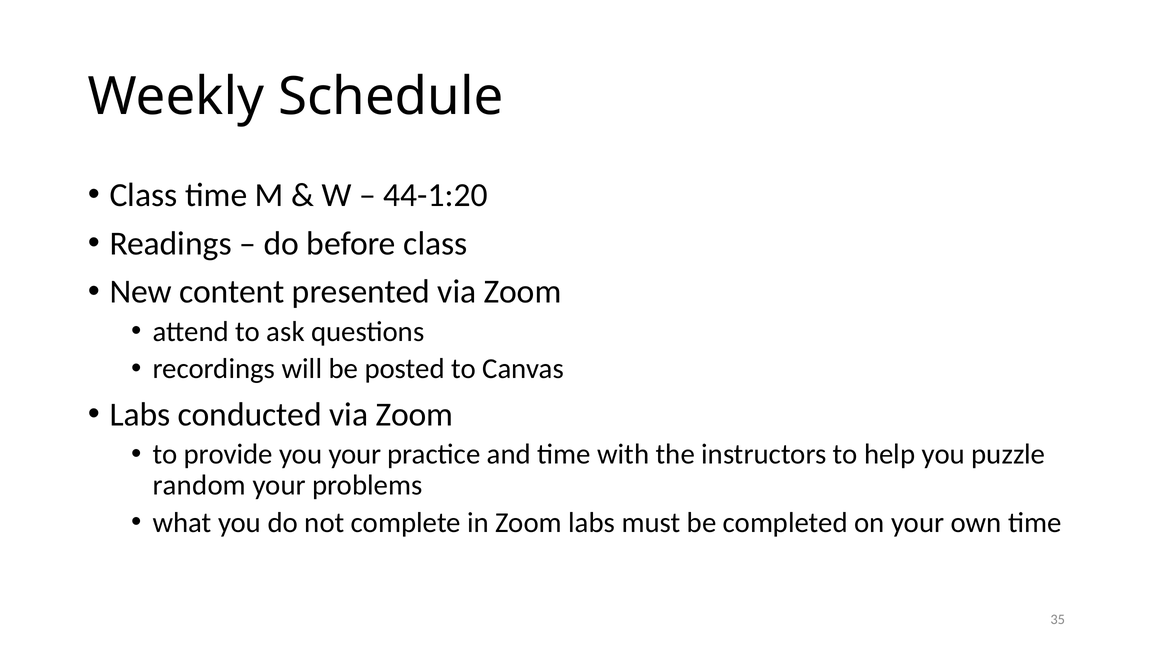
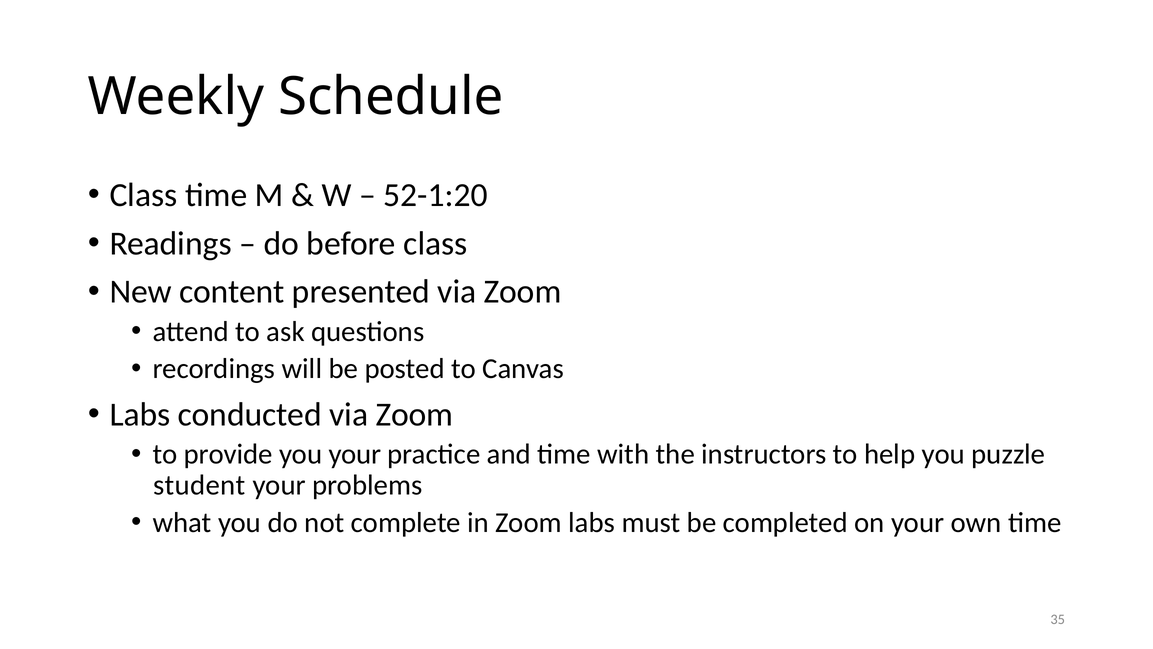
44-1:20: 44-1:20 -> 52-1:20
random: random -> student
